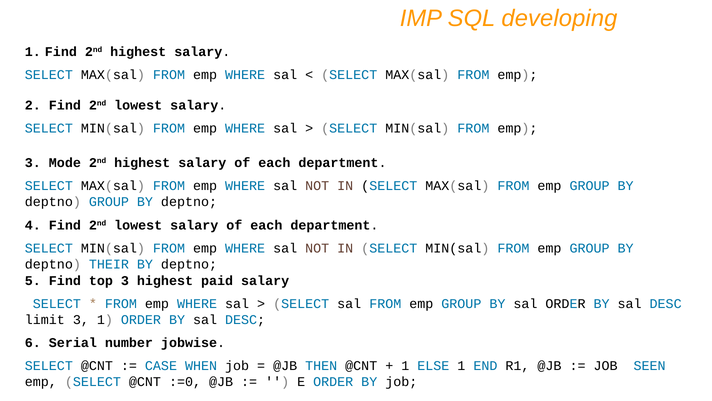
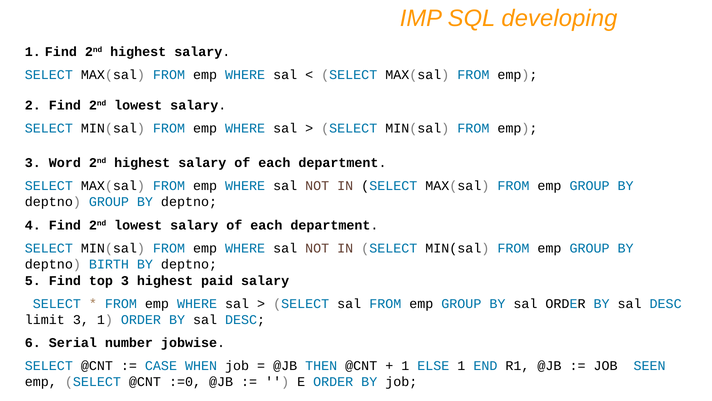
Mode: Mode -> Word
THEIR: THEIR -> BIRTH
